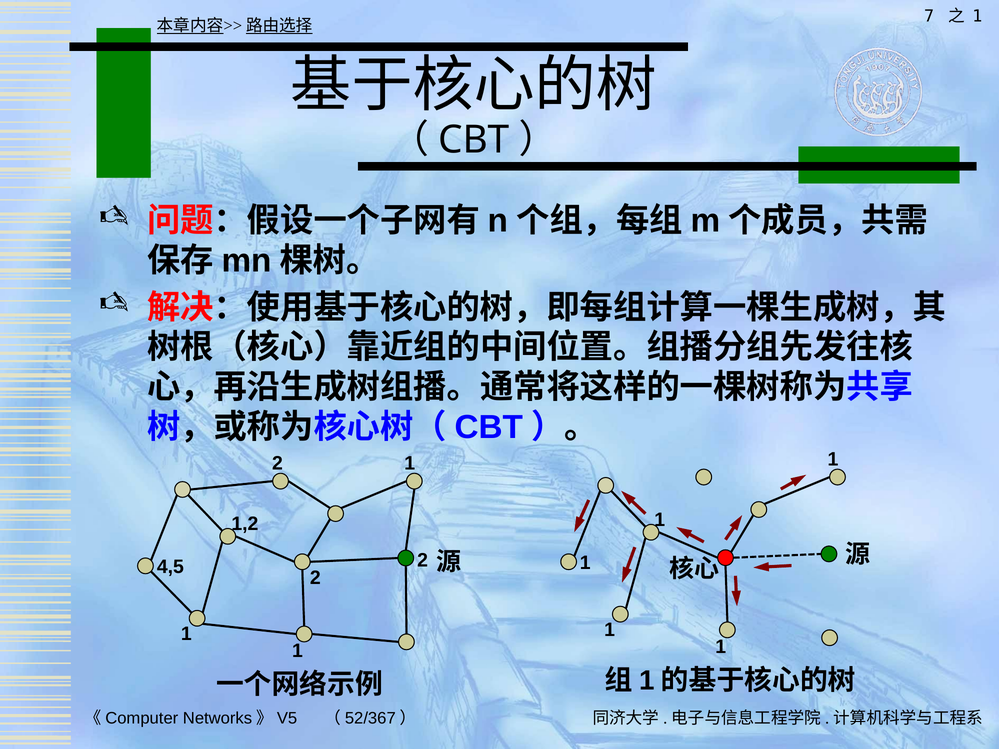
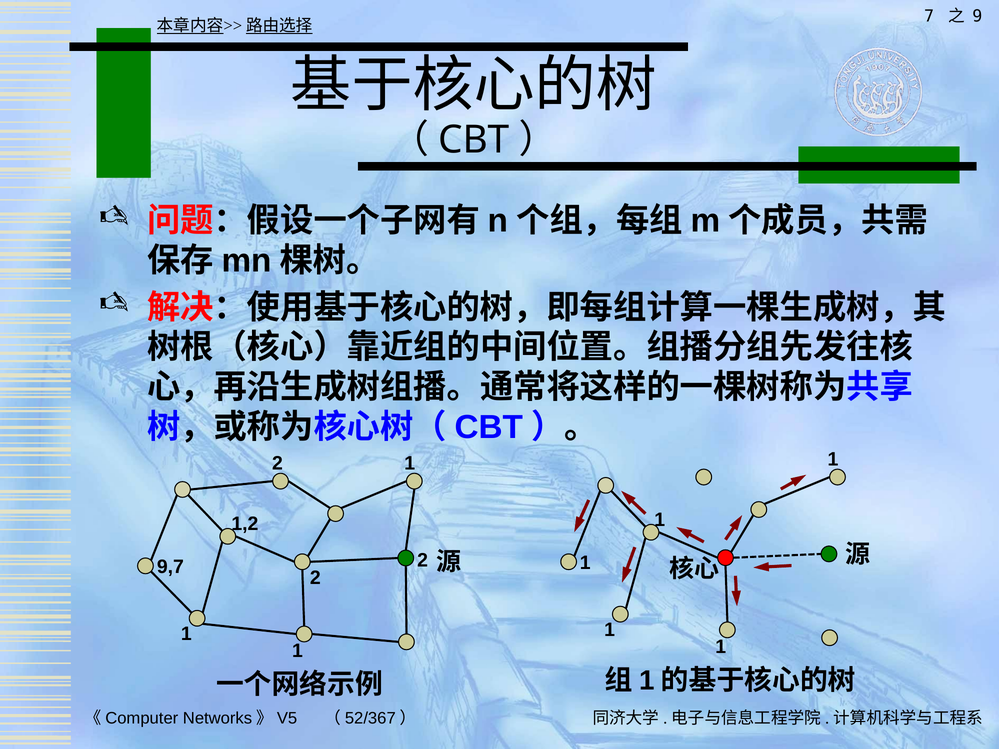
1 at (977, 16): 1 -> 9
4,5: 4,5 -> 9,7
